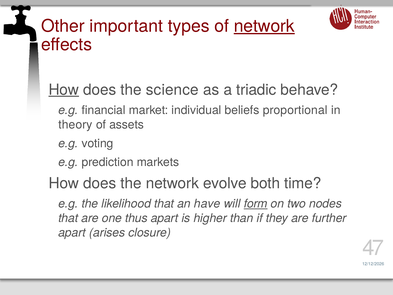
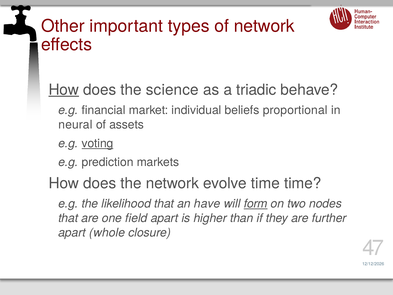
network at (264, 26) underline: present -> none
theory: theory -> neural
voting underline: none -> present
evolve both: both -> time
thus: thus -> field
arises: arises -> whole
